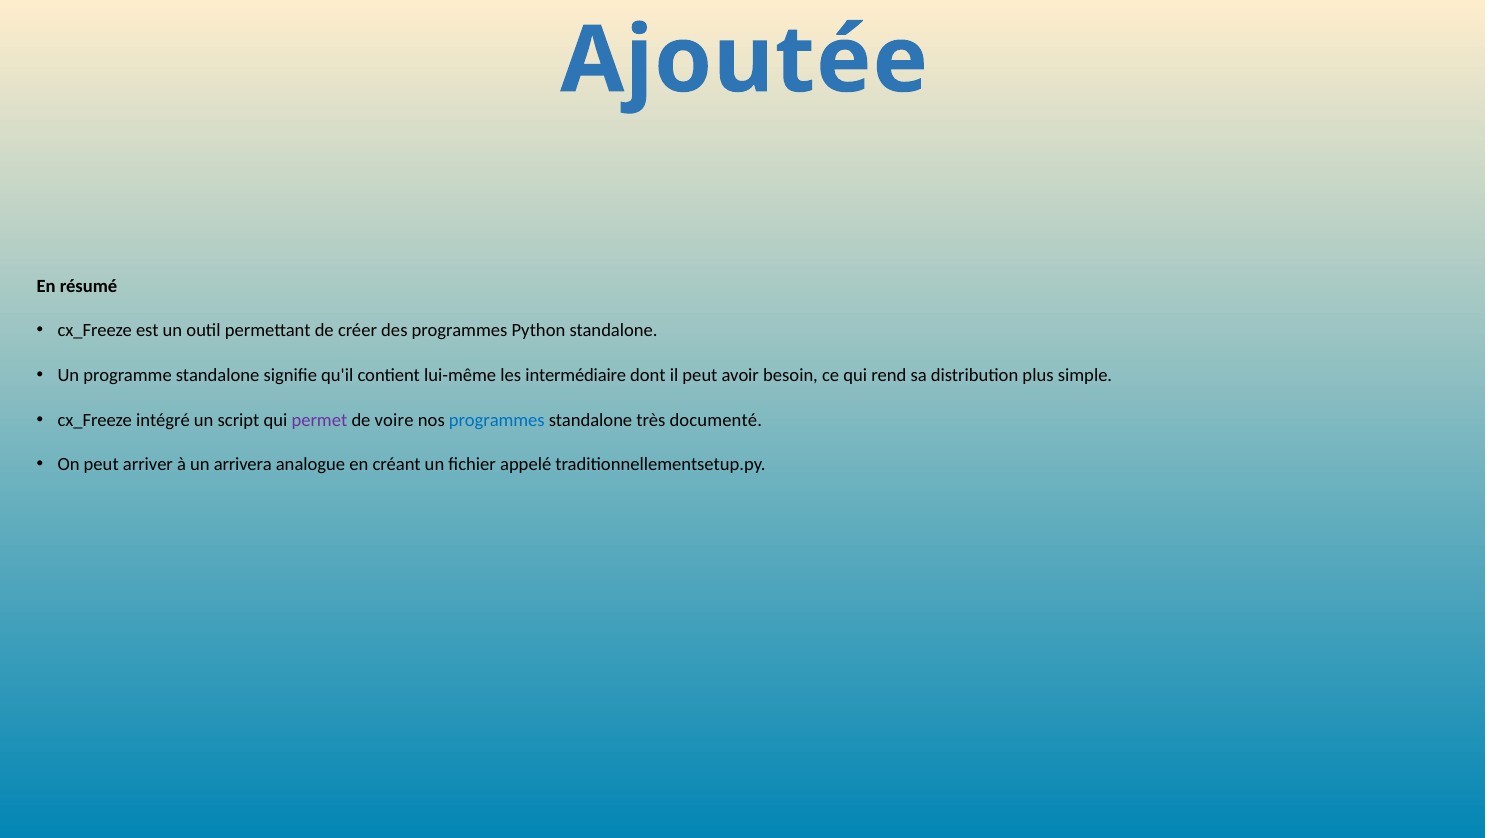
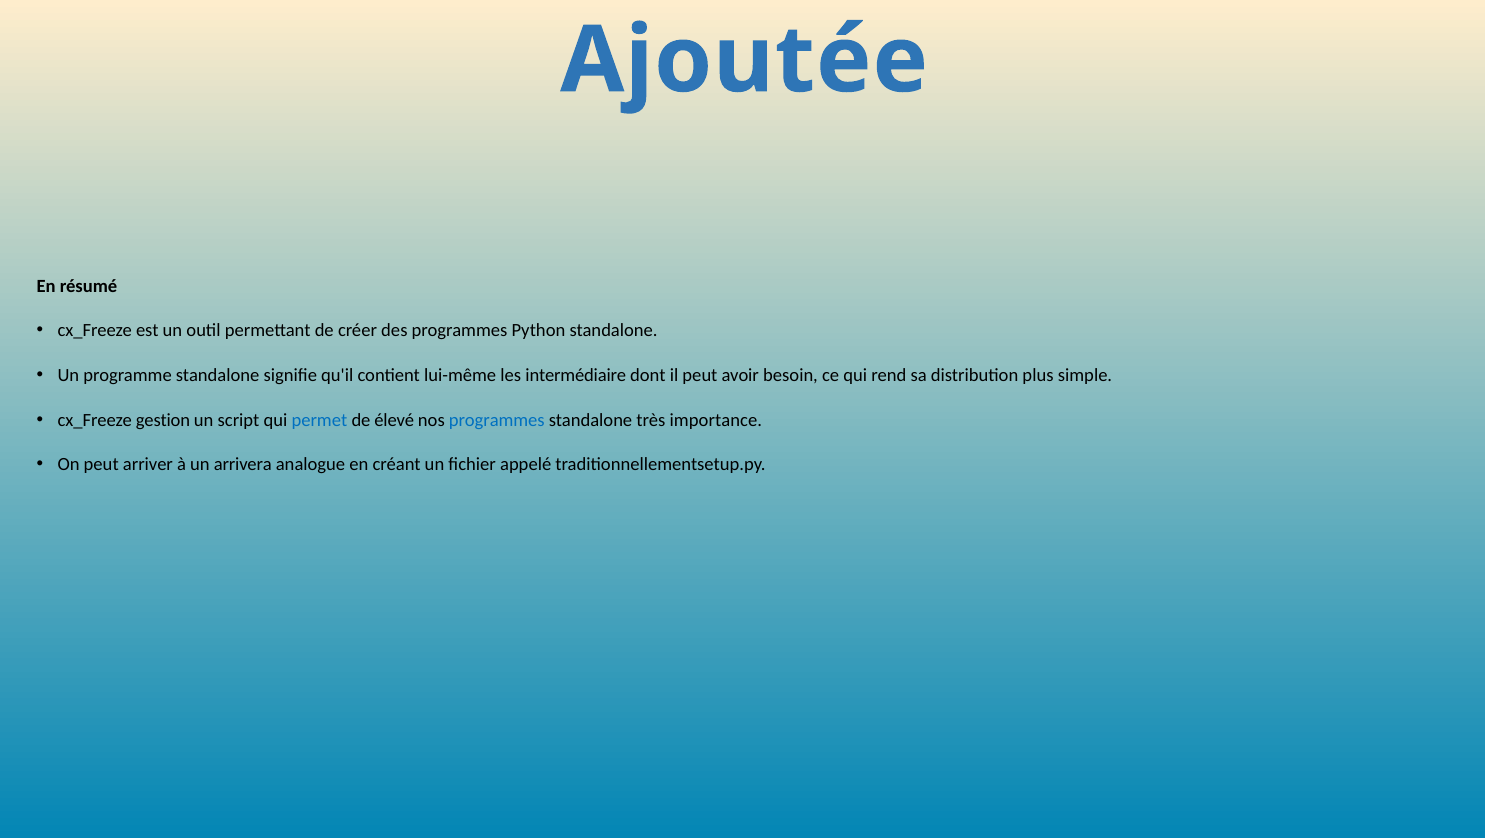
intégré: intégré -> gestion
permet colour: purple -> blue
voire: voire -> élevé
documenté: documenté -> importance
